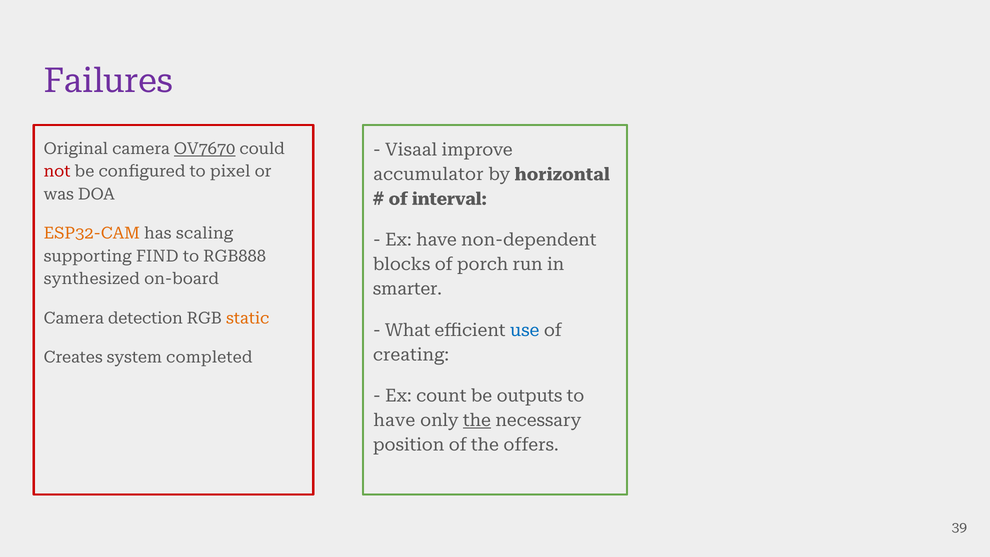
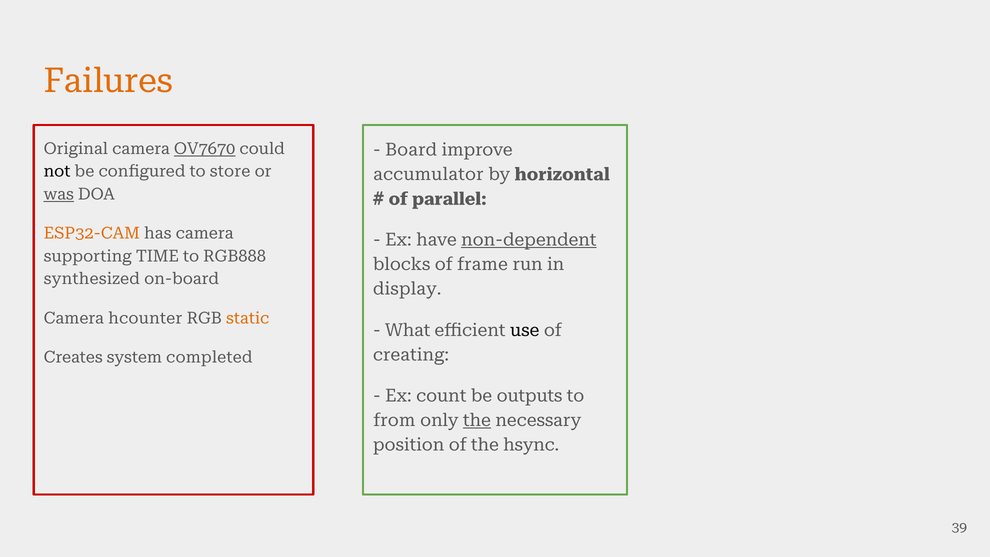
Failures colour: purple -> orange
Visaal: Visaal -> Board
not colour: red -> black
pixel: pixel -> store
was underline: none -> present
interval: interval -> parallel
has scaling: scaling -> camera
non-dependent underline: none -> present
FIND: FIND -> TIME
porch: porch -> frame
smarter: smarter -> display
detection: detection -> hcounter
use colour: blue -> black
have at (394, 420): have -> from
offers: offers -> hsync
